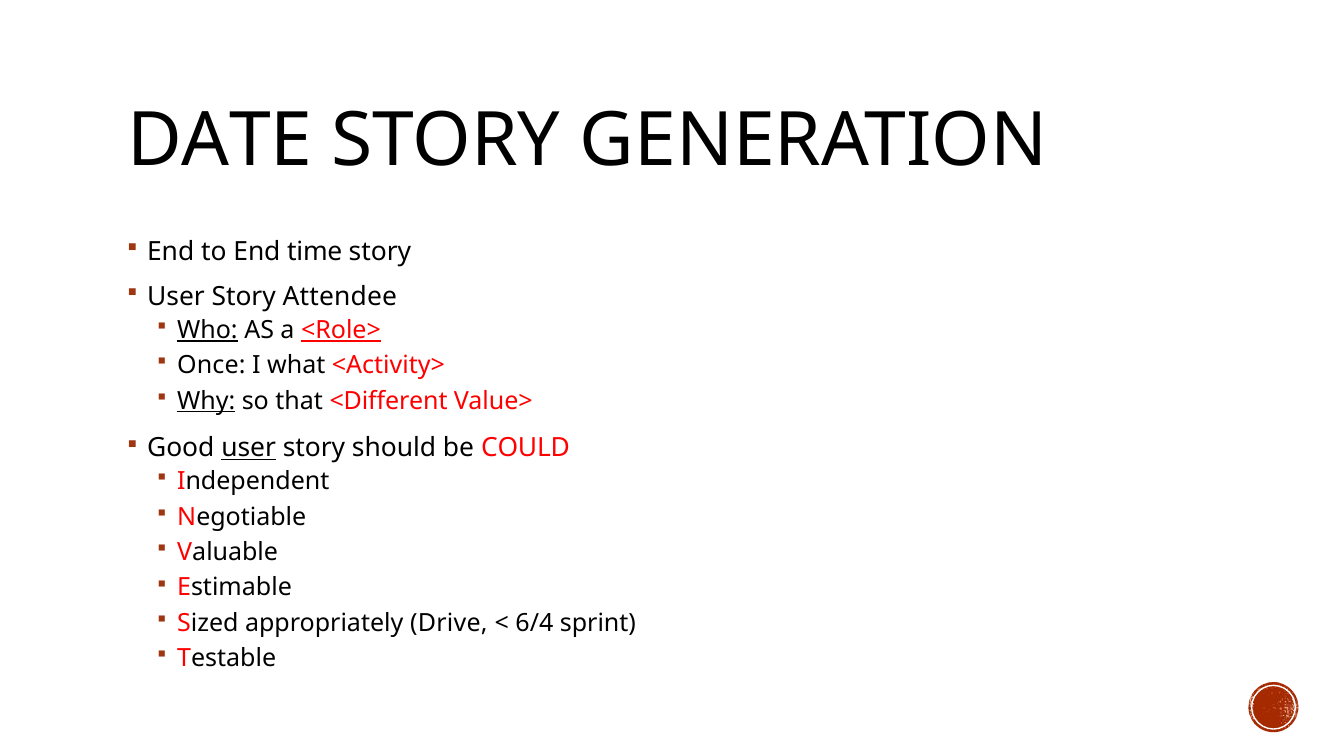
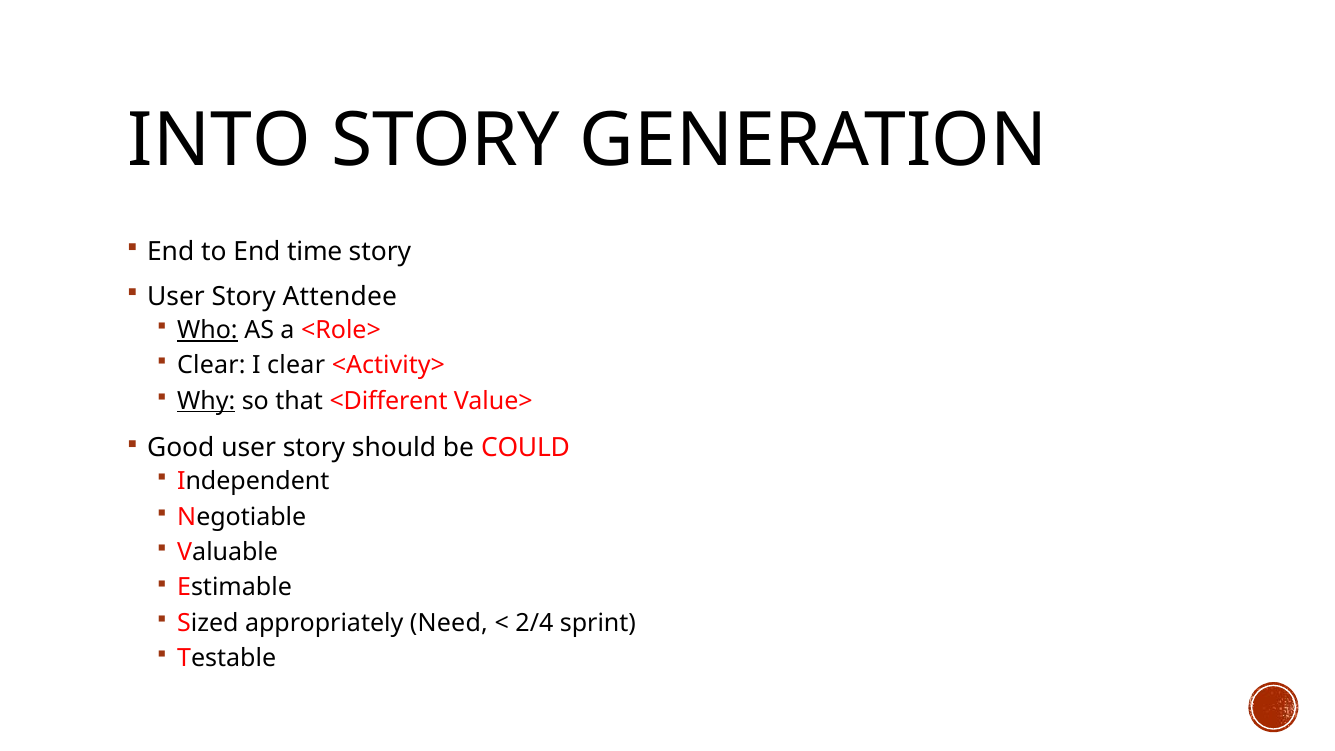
DATE: DATE -> INTO
<Role> underline: present -> none
Once at (211, 365): Once -> Clear
I what: what -> clear
user at (249, 448) underline: present -> none
Drive: Drive -> Need
6/4: 6/4 -> 2/4
